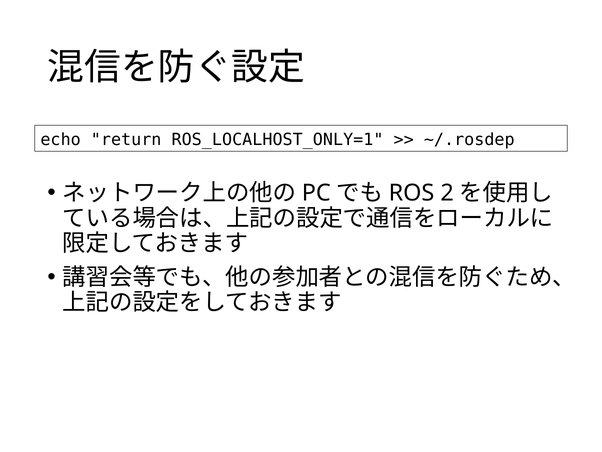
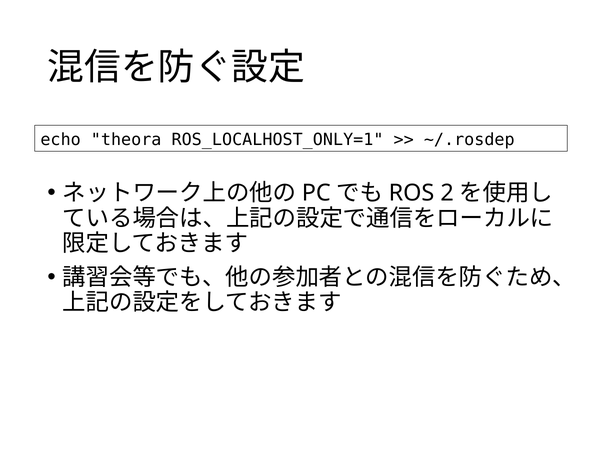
return: return -> theora
